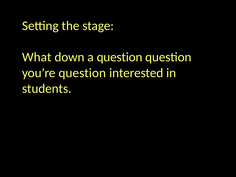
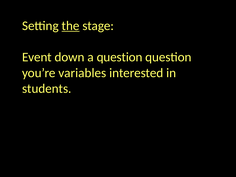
the underline: none -> present
What: What -> Event
you’re question: question -> variables
